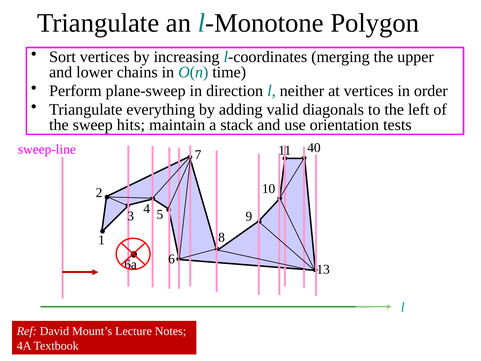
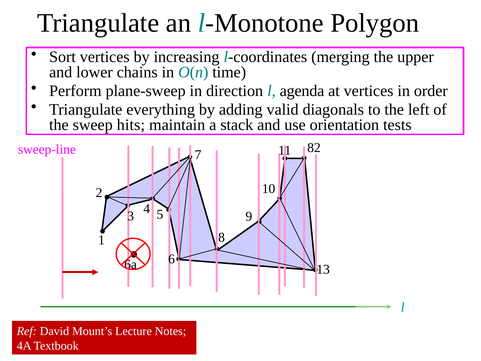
neither: neither -> agenda
40: 40 -> 82
